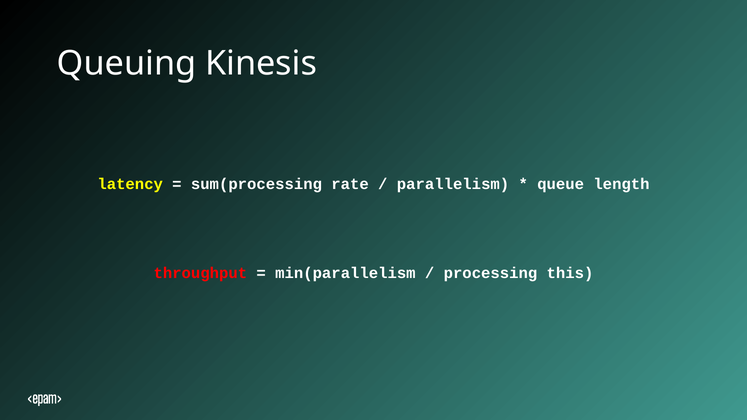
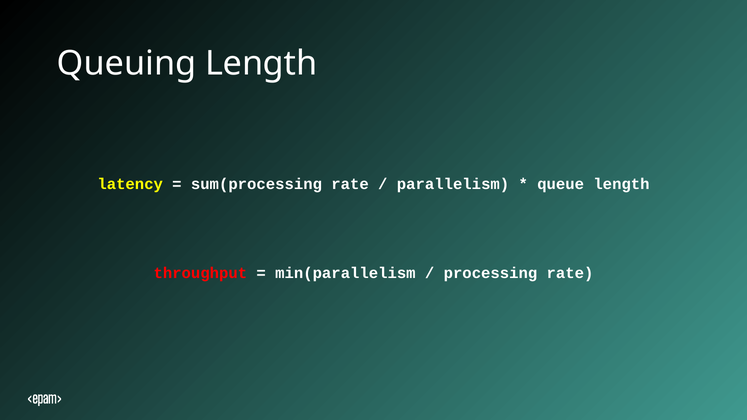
Queuing Kinesis: Kinesis -> Length
processing this: this -> rate
